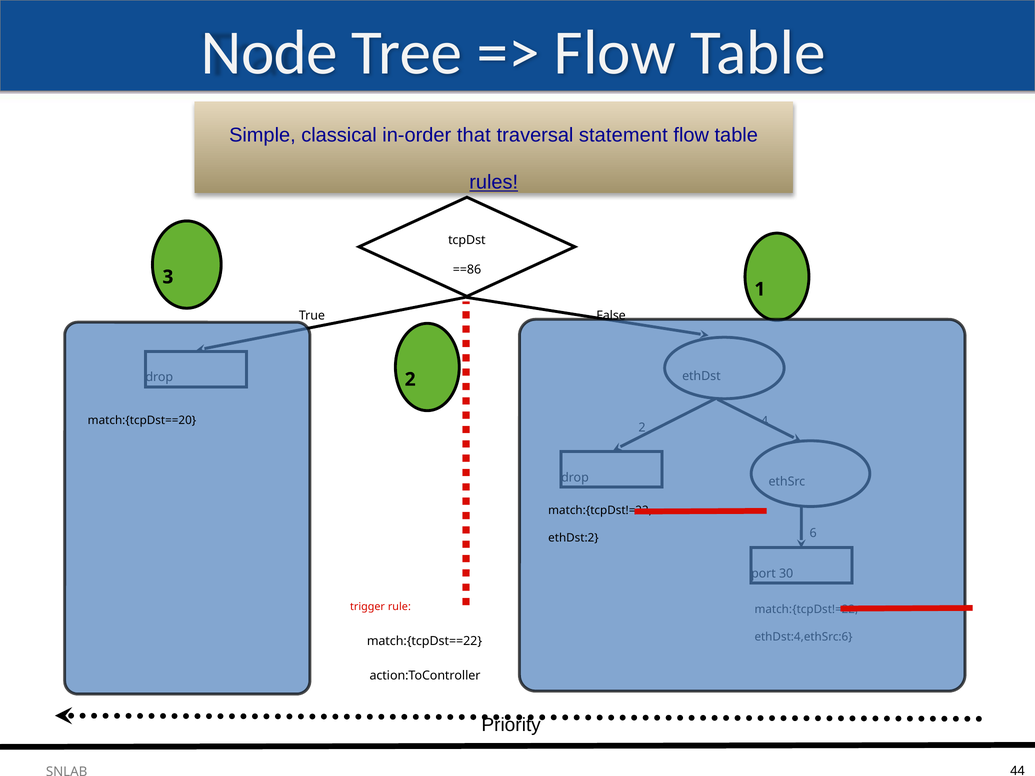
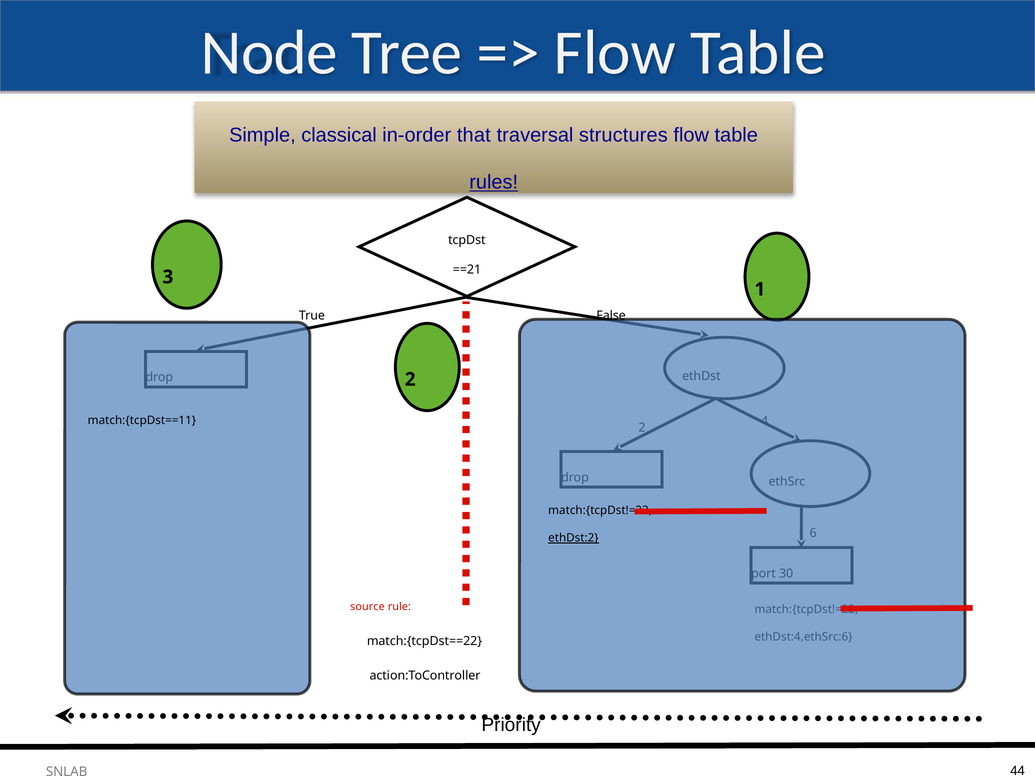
statement: statement -> structures
==86: ==86 -> ==21
match:{tcpDst==20: match:{tcpDst==20 -> match:{tcpDst==11
ethDst:2 underline: none -> present
trigger: trigger -> source
